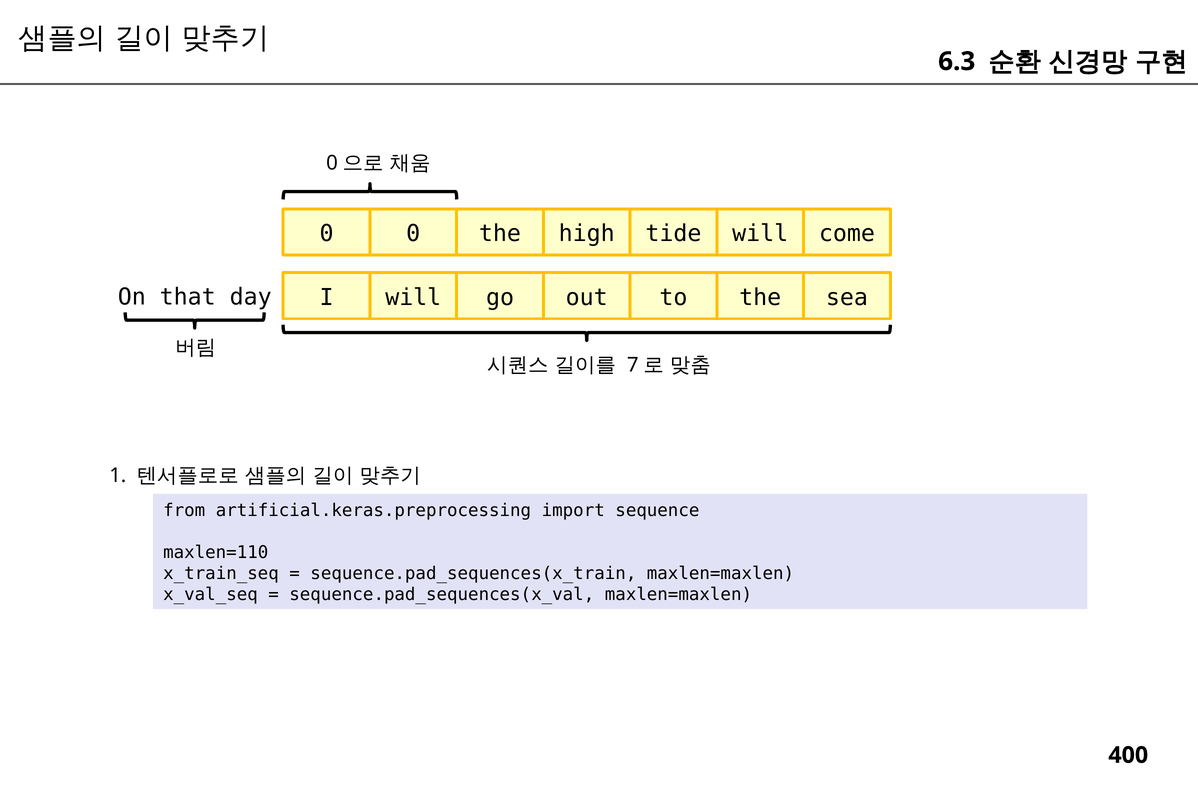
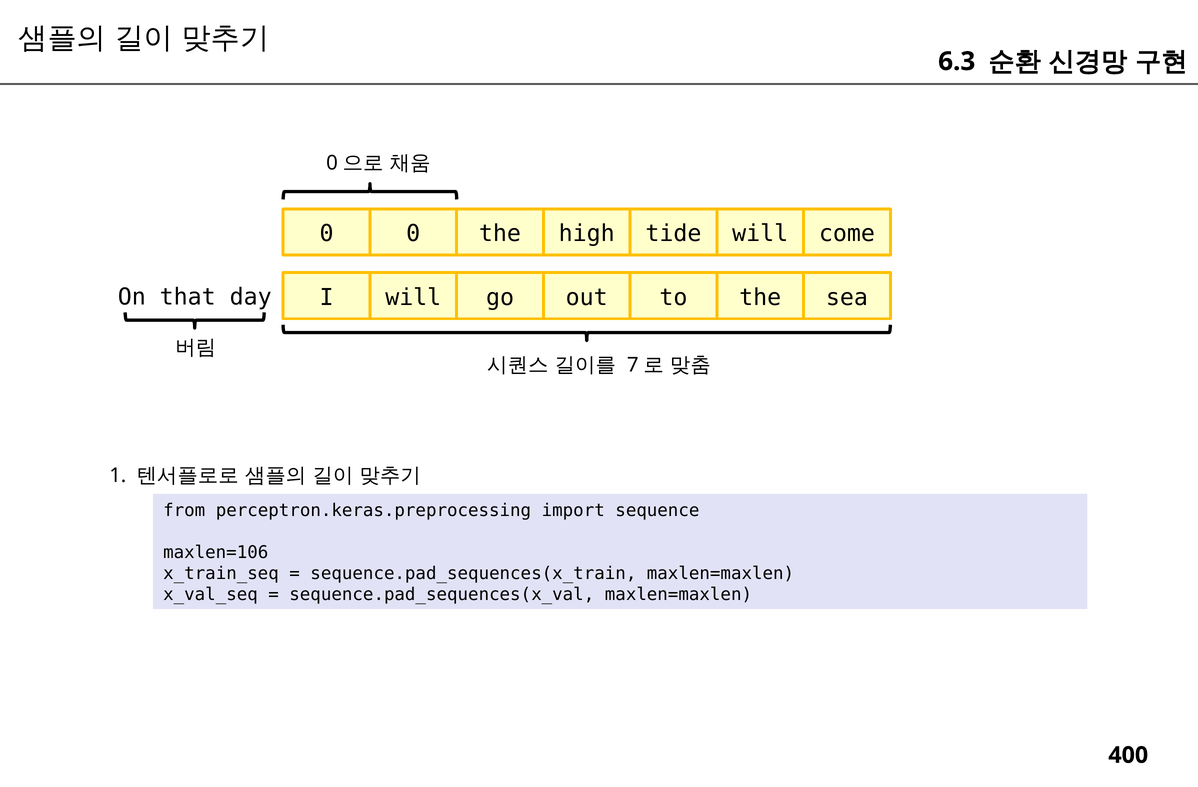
artificial.keras.preprocessing: artificial.keras.preprocessing -> perceptron.keras.preprocessing
maxlen=110: maxlen=110 -> maxlen=106
